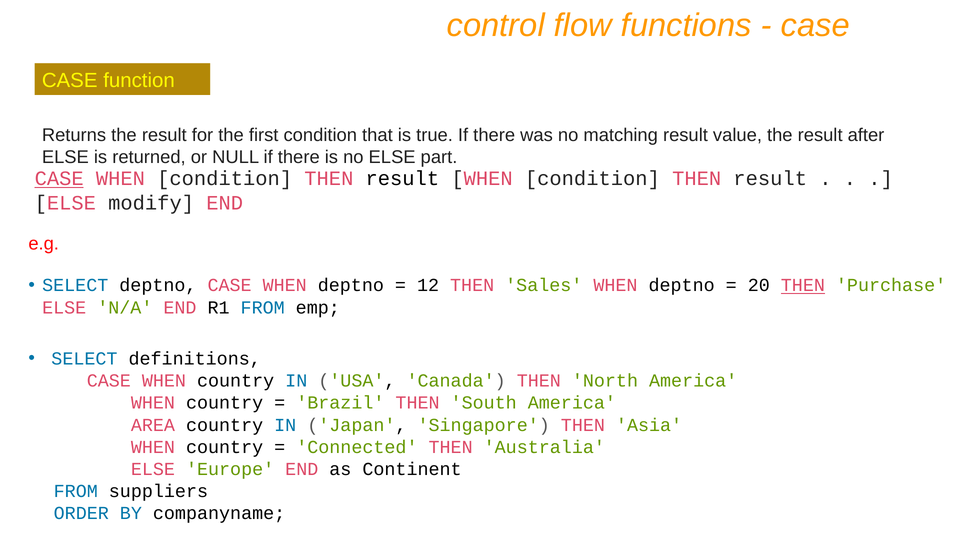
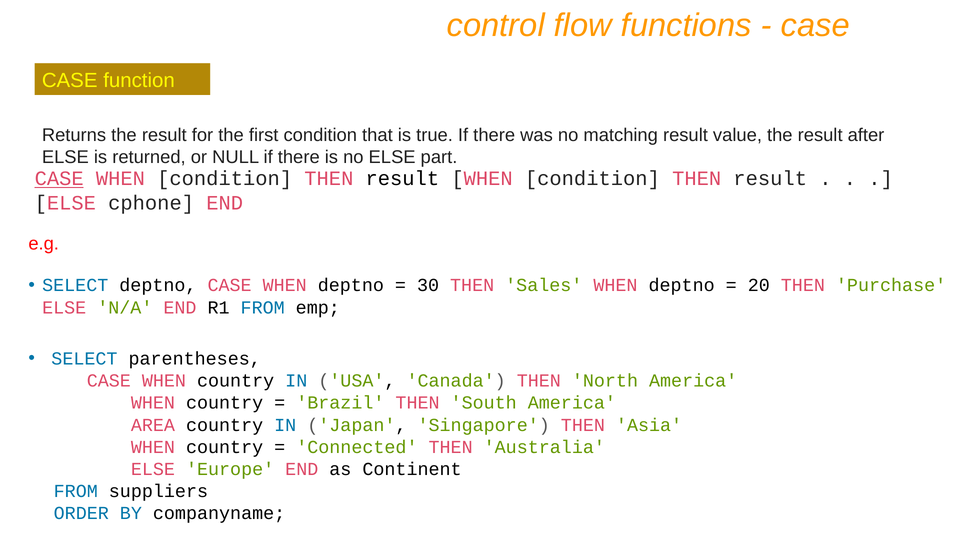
modify: modify -> cphone
12: 12 -> 30
THEN at (803, 286) underline: present -> none
definitions: definitions -> parentheses
